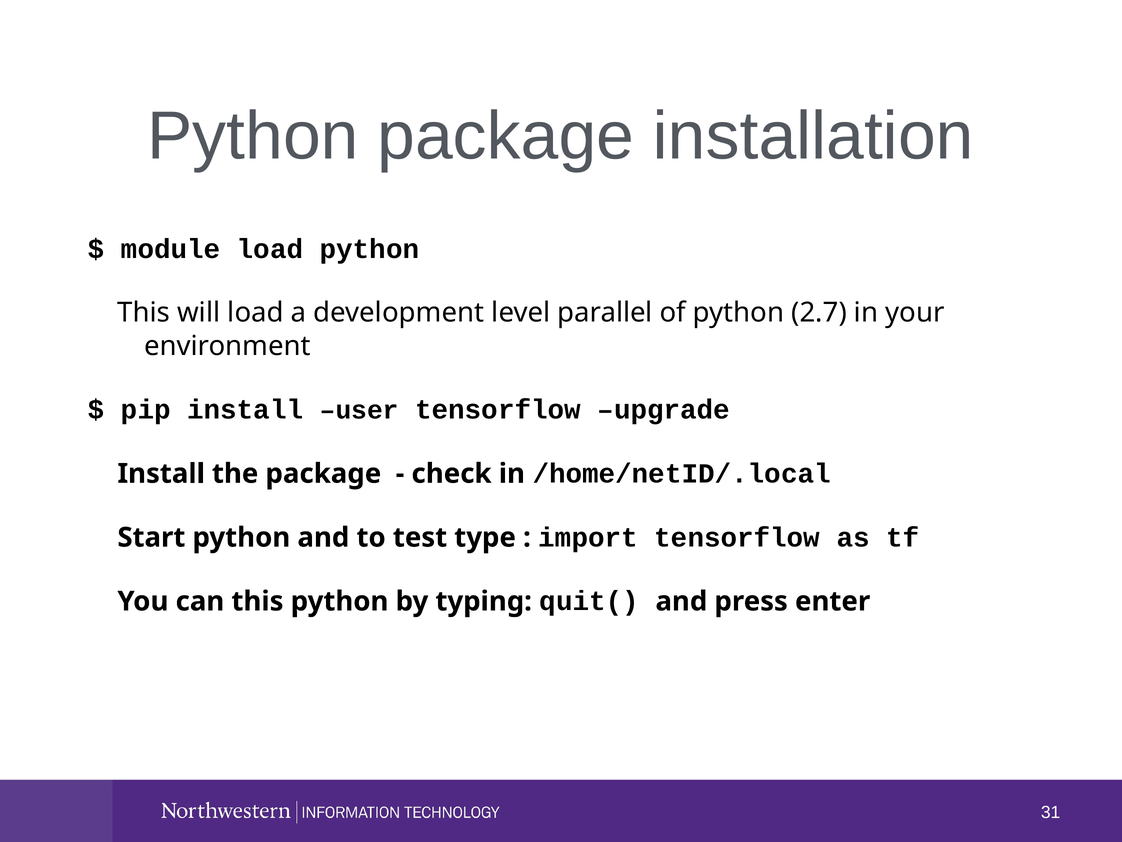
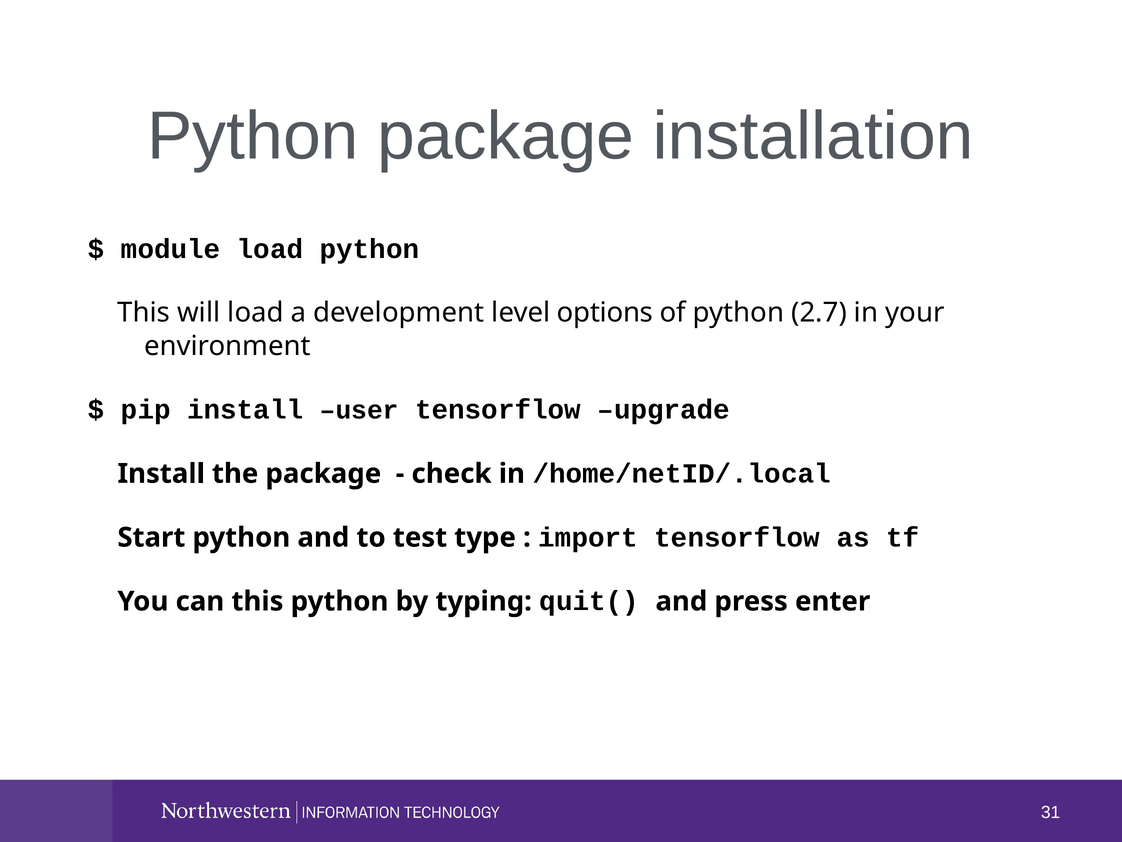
parallel: parallel -> options
